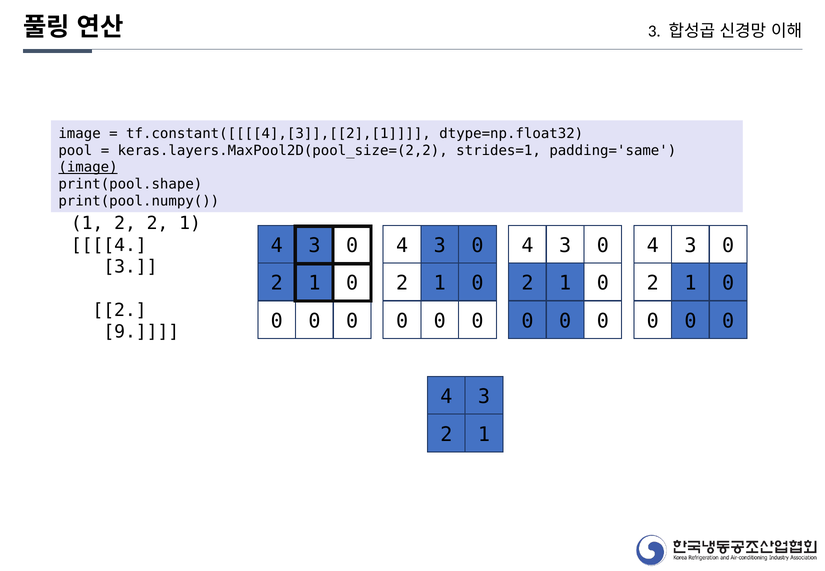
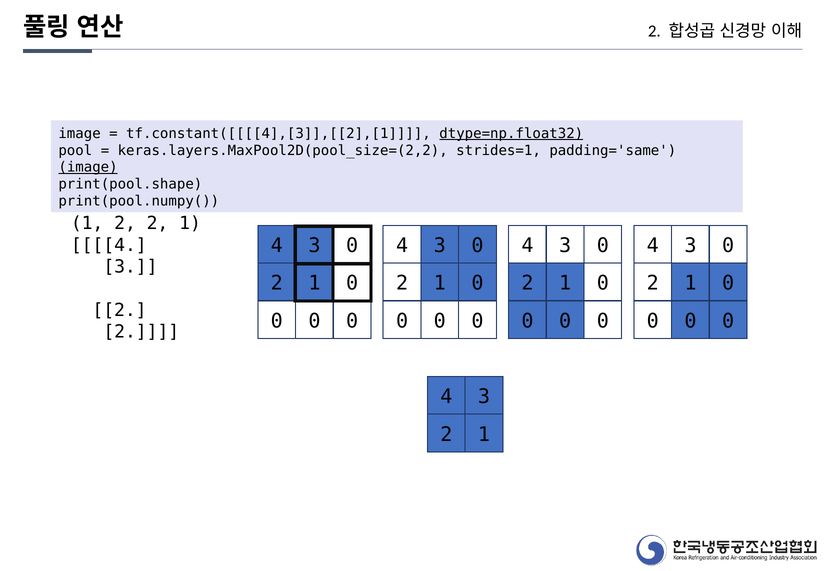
3 at (654, 31): 3 -> 2
dtype=np.float32 underline: none -> present
9 at (141, 332): 9 -> 2
